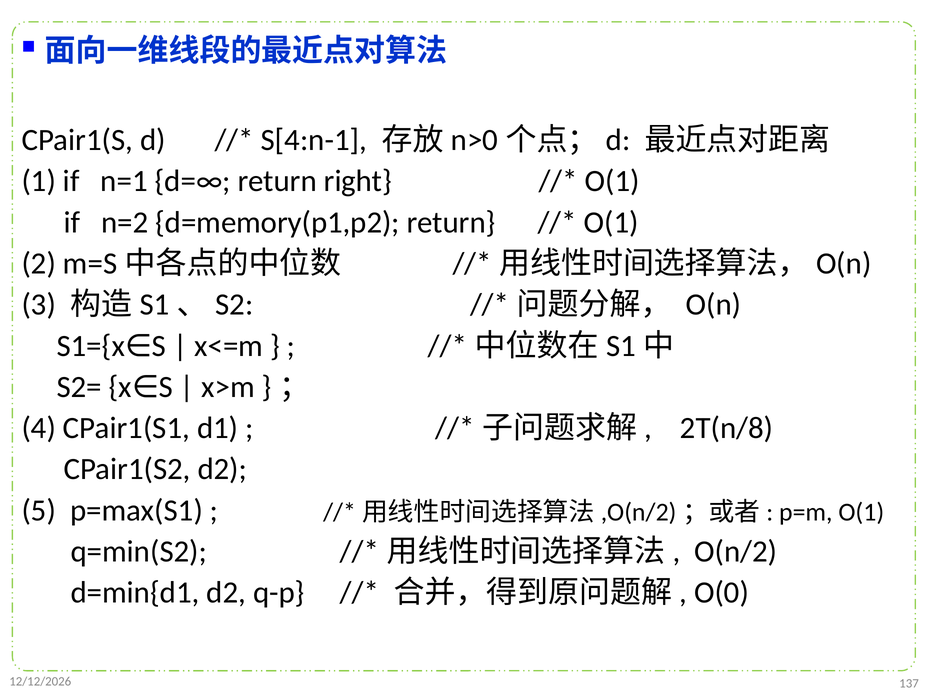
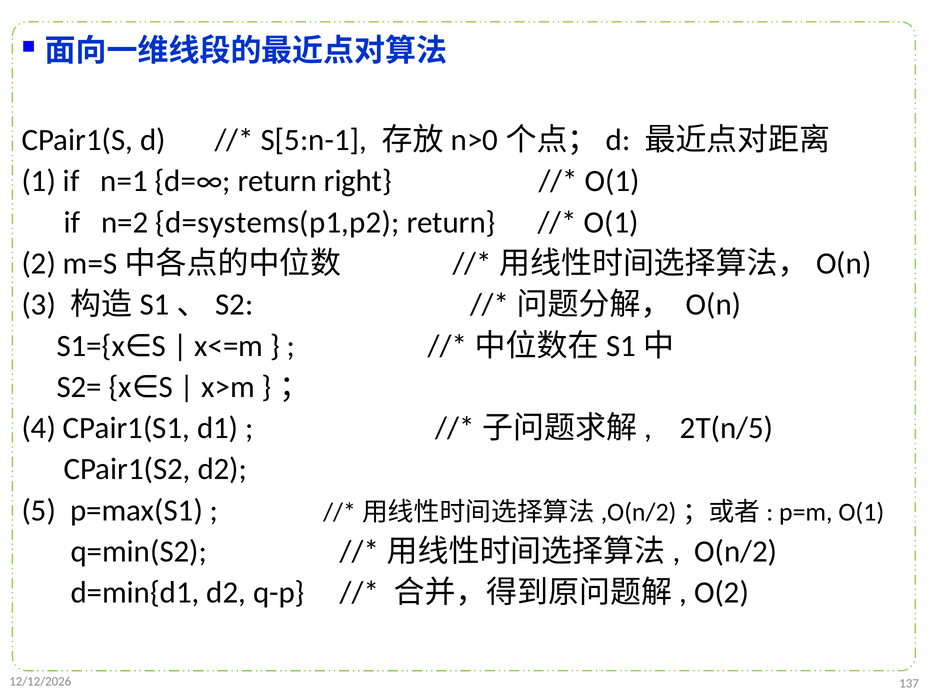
S[4:n-1: S[4:n-1 -> S[5:n-1
d=memory(p1,p2: d=memory(p1,p2 -> d=systems(p1,p2
2T(n/8: 2T(n/8 -> 2T(n/5
O(0: O(0 -> O(2
